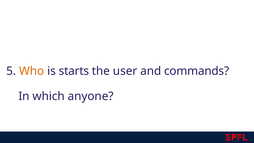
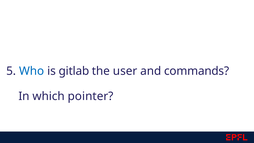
Who colour: orange -> blue
starts: starts -> gitlab
anyone: anyone -> pointer
